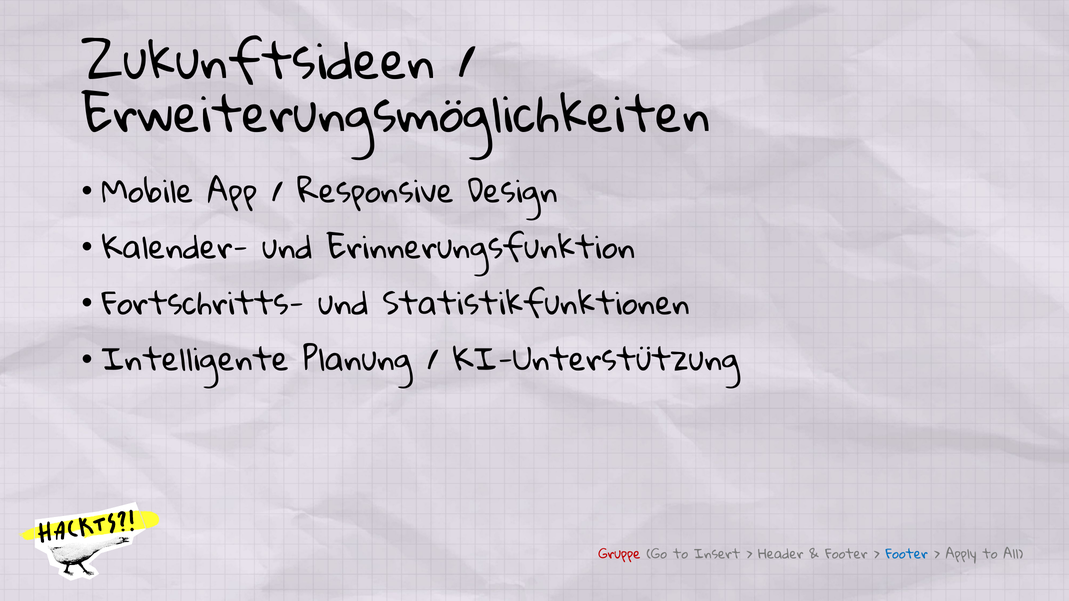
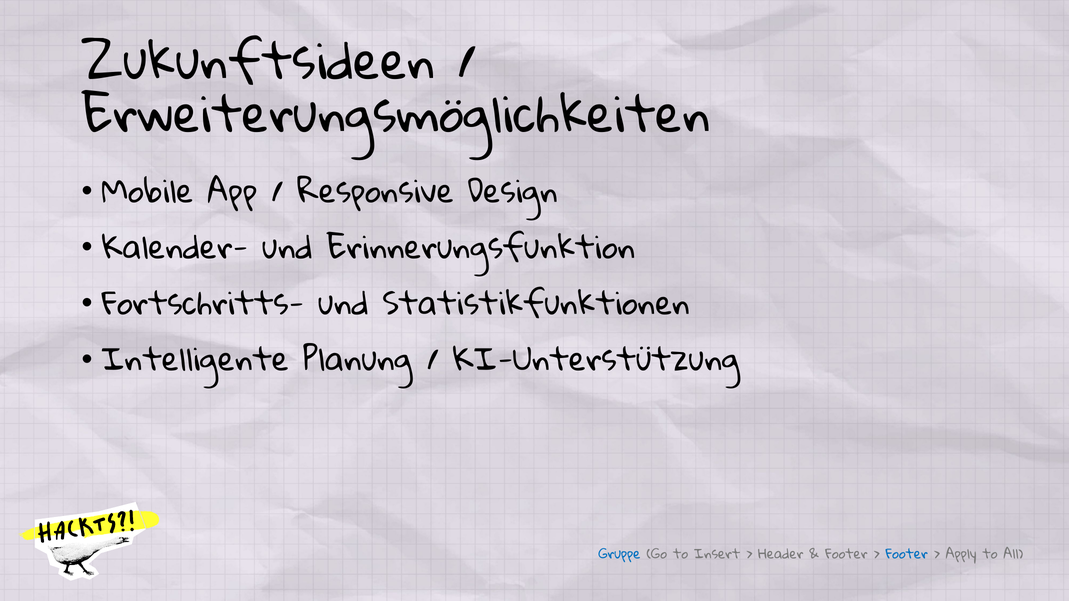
Gruppe colour: red -> blue
